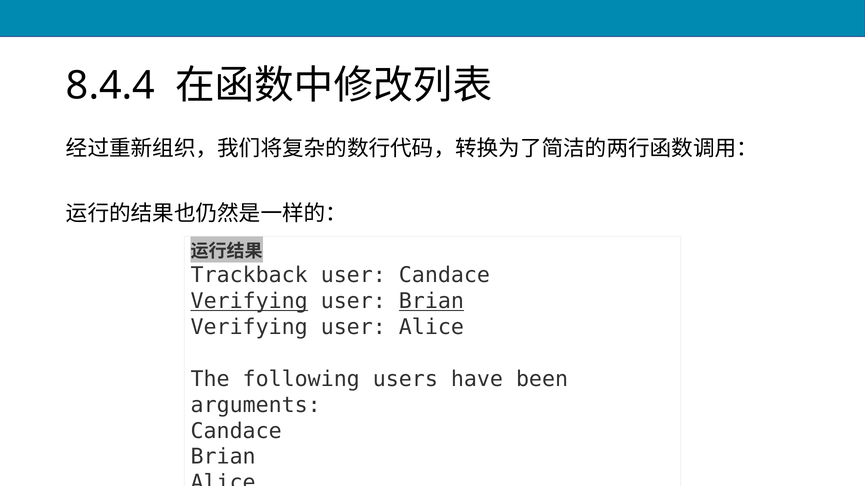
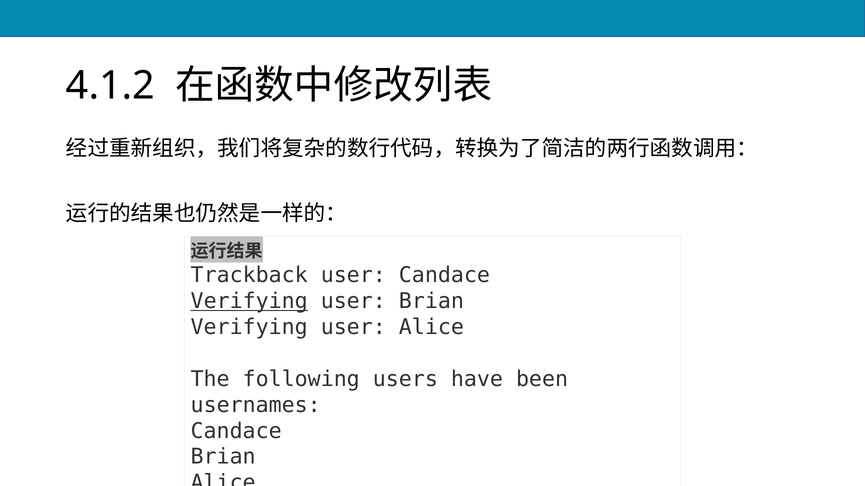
8.4.4: 8.4.4 -> 4.1.2
Brian at (431, 302) underline: present -> none
arguments: arguments -> usernames
